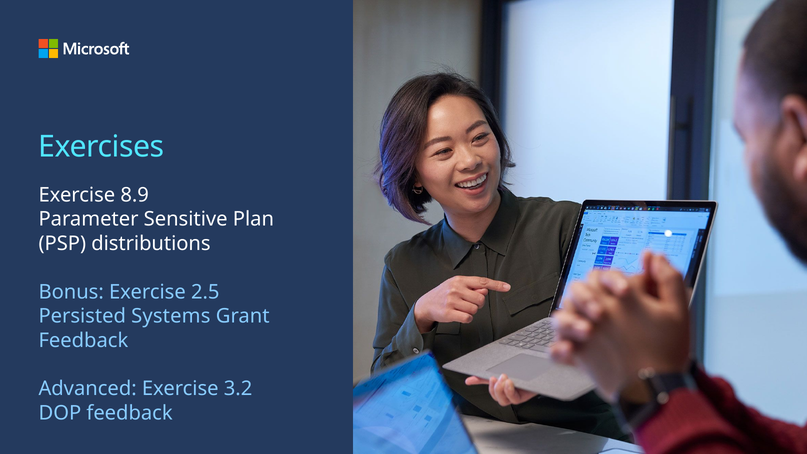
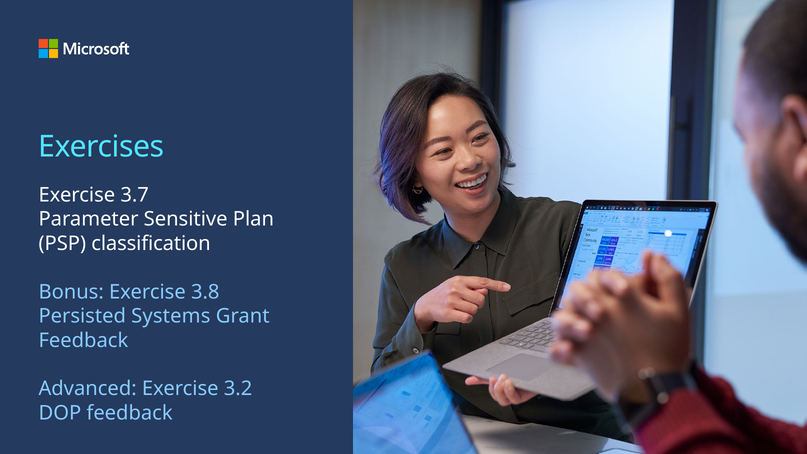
8.9: 8.9 -> 3.7
distributions: distributions -> classification
2.5: 2.5 -> 3.8
